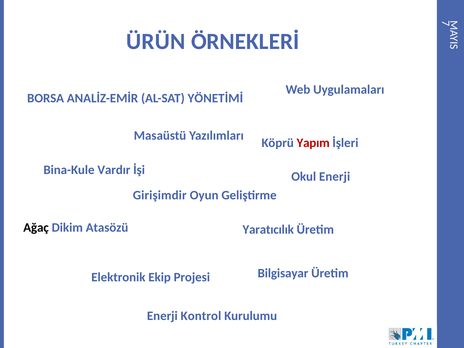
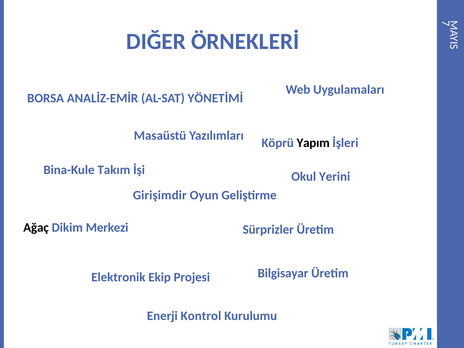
ÜRÜN: ÜRÜN -> DIĞER
Yapım colour: red -> black
Vardır: Vardır -> Takım
Okul Enerji: Enerji -> Yerini
Atasözü: Atasözü -> Merkezi
Yaratıcılık: Yaratıcılık -> Sürprizler
